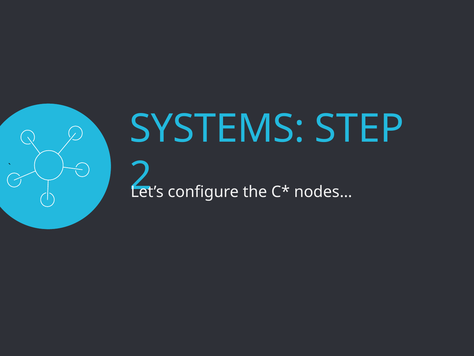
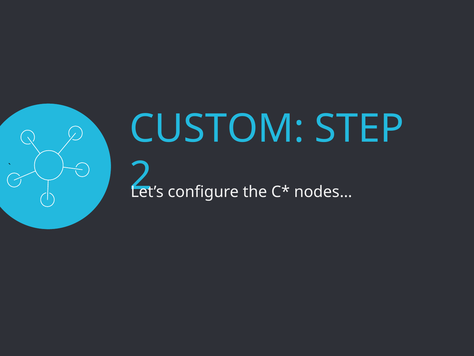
SYSTEMS: SYSTEMS -> CUSTOM
